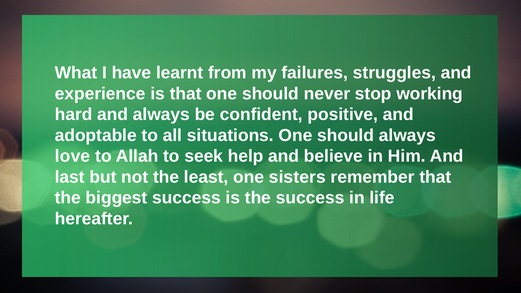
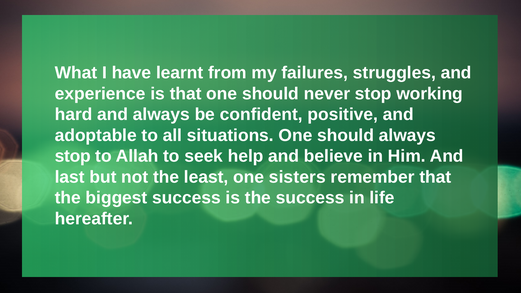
love at (73, 156): love -> stop
